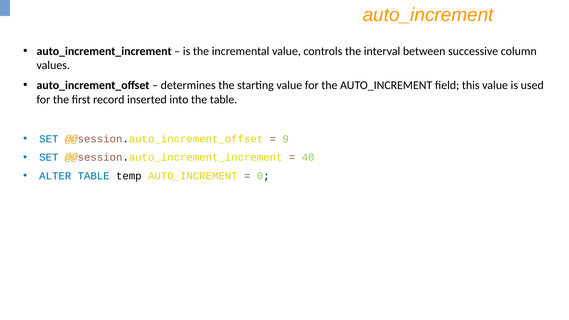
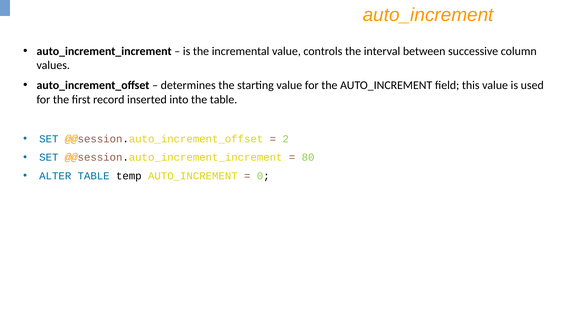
9: 9 -> 2
40: 40 -> 80
